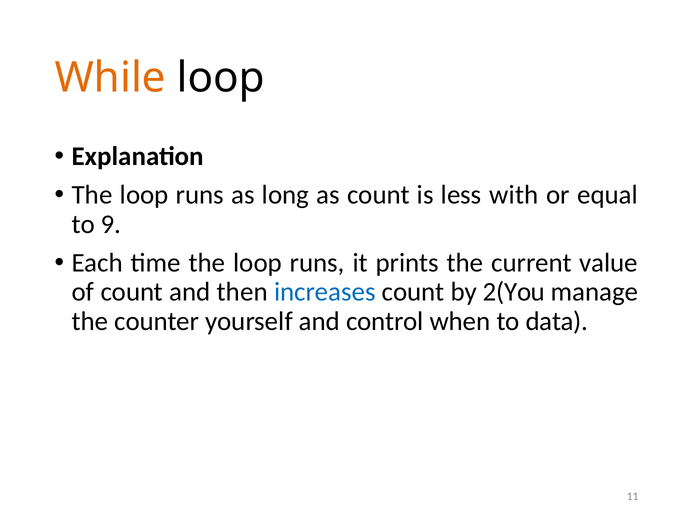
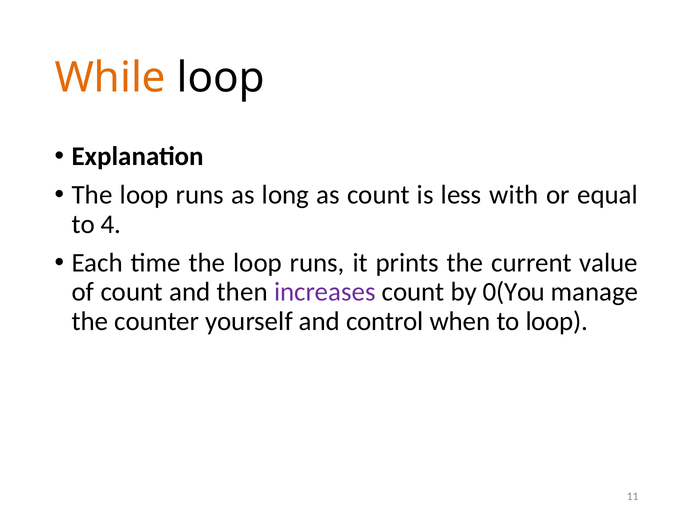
9: 9 -> 4
increases colour: blue -> purple
2(You: 2(You -> 0(You
to data: data -> loop
